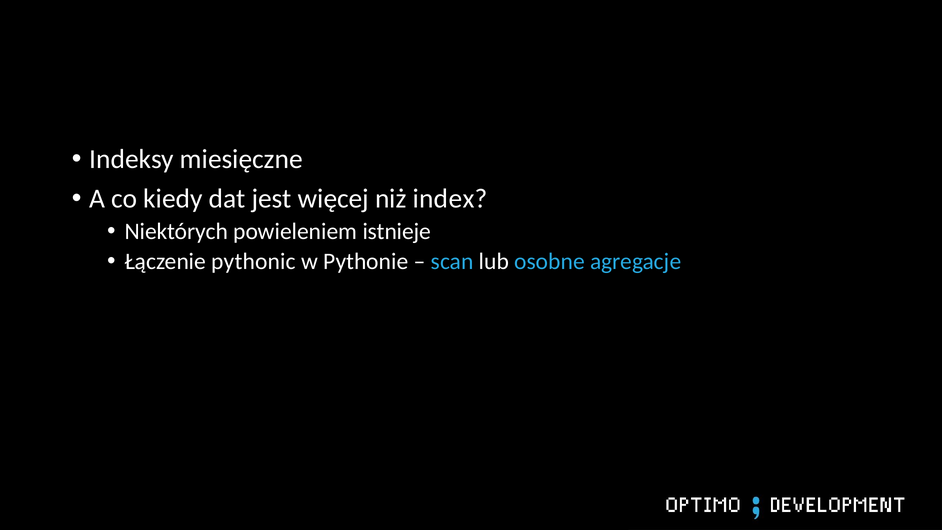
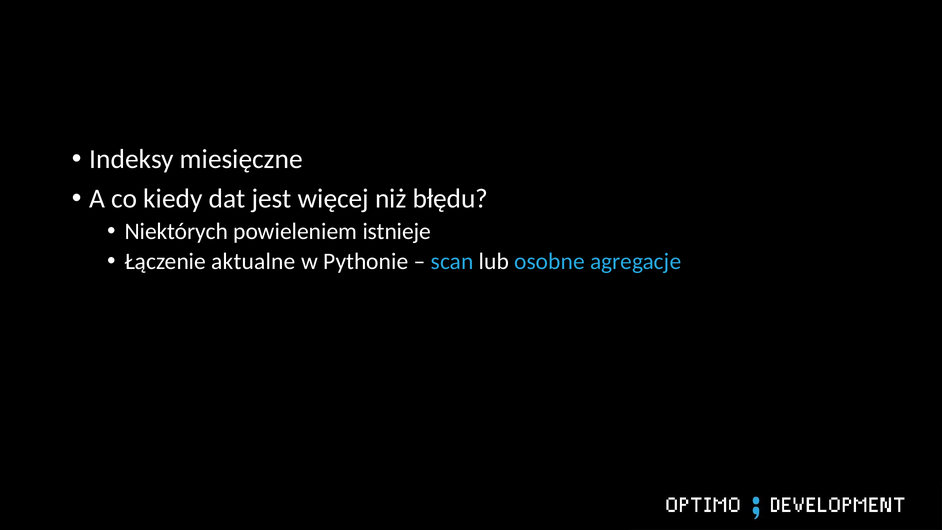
index: index -> błędu
pythonic: pythonic -> aktualne
